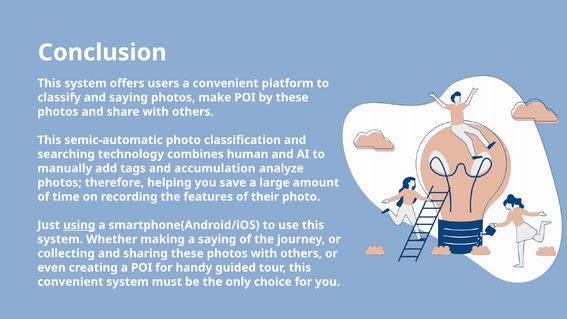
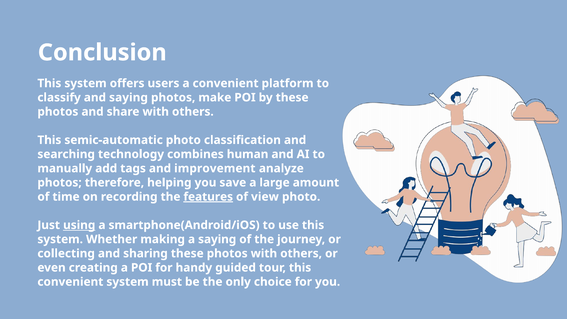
accumulation: accumulation -> improvement
features underline: none -> present
their: their -> view
